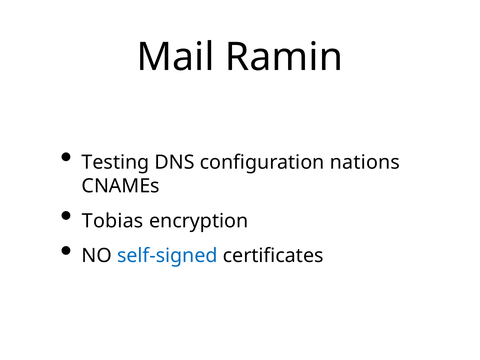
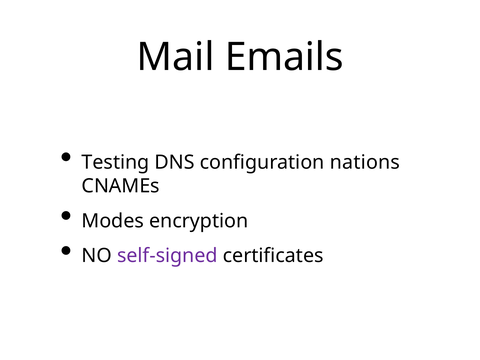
Ramin: Ramin -> Emails
Tobias: Tobias -> Modes
self-signed colour: blue -> purple
